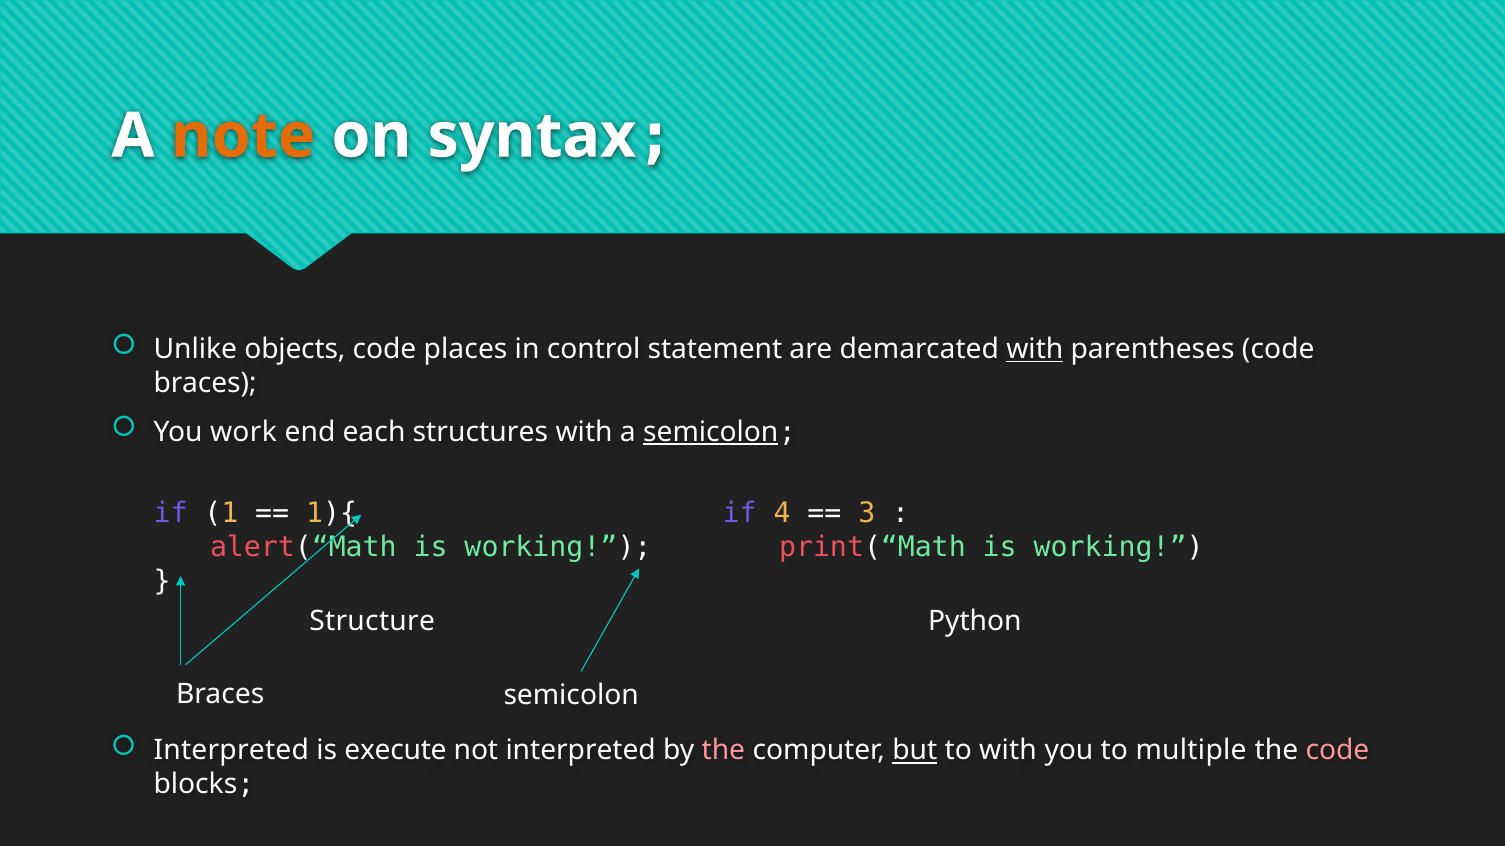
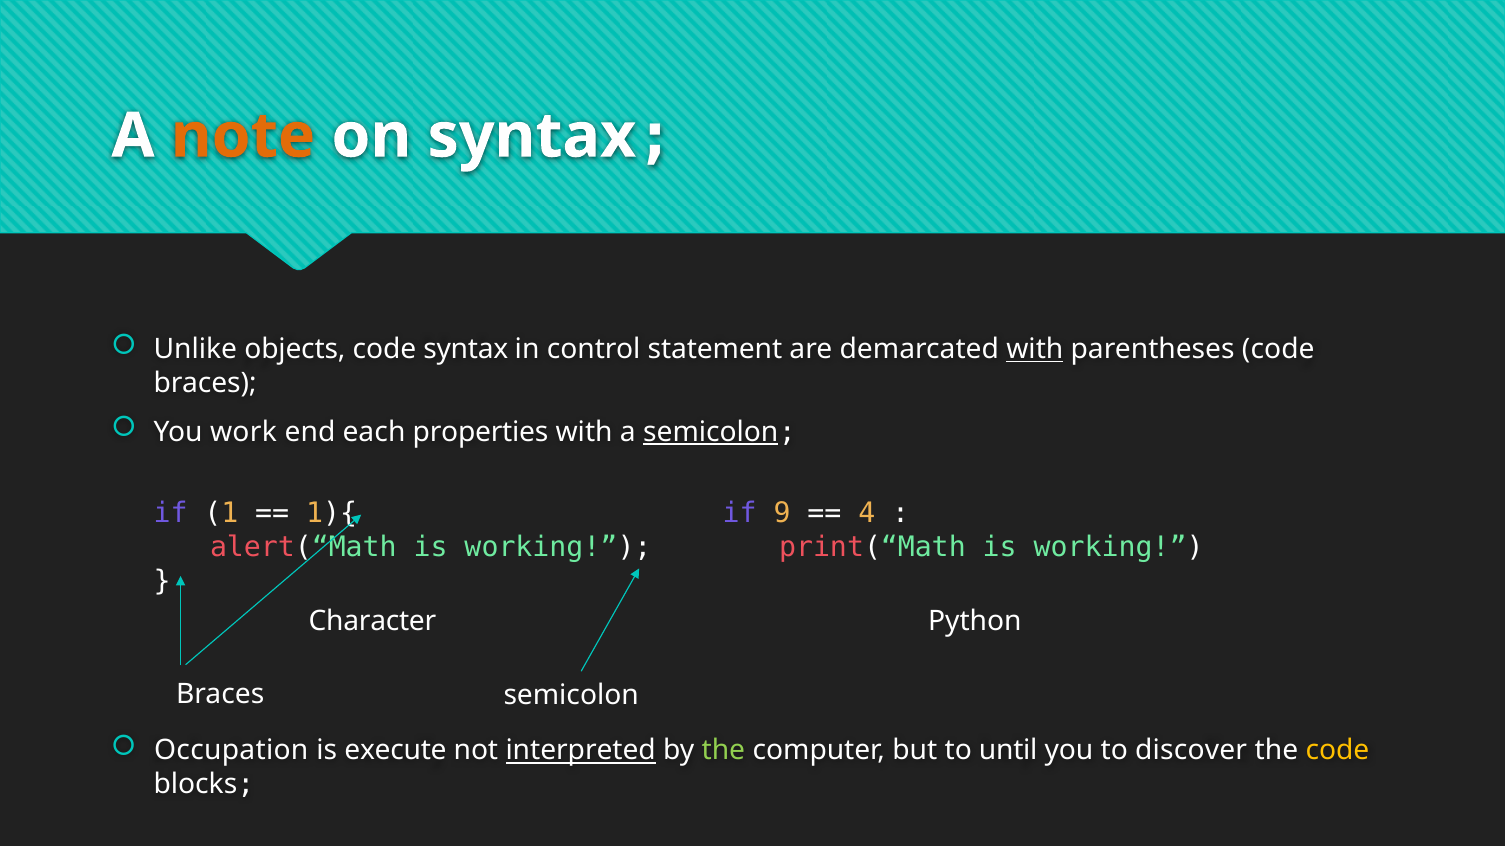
code places: places -> syntax
structures: structures -> properties
4: 4 -> 9
3: 3 -> 4
Structure: Structure -> Character
Interpreted at (231, 751): Interpreted -> Occupation
interpreted at (581, 751) underline: none -> present
the at (723, 751) colour: pink -> light green
but underline: present -> none
to with: with -> until
multiple: multiple -> discover
code at (1337, 751) colour: pink -> yellow
